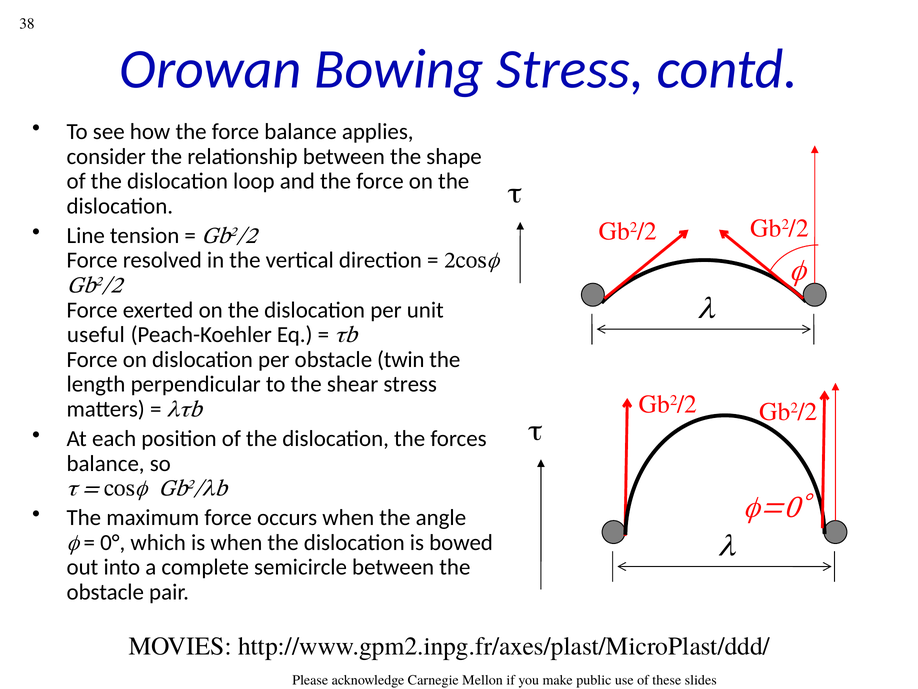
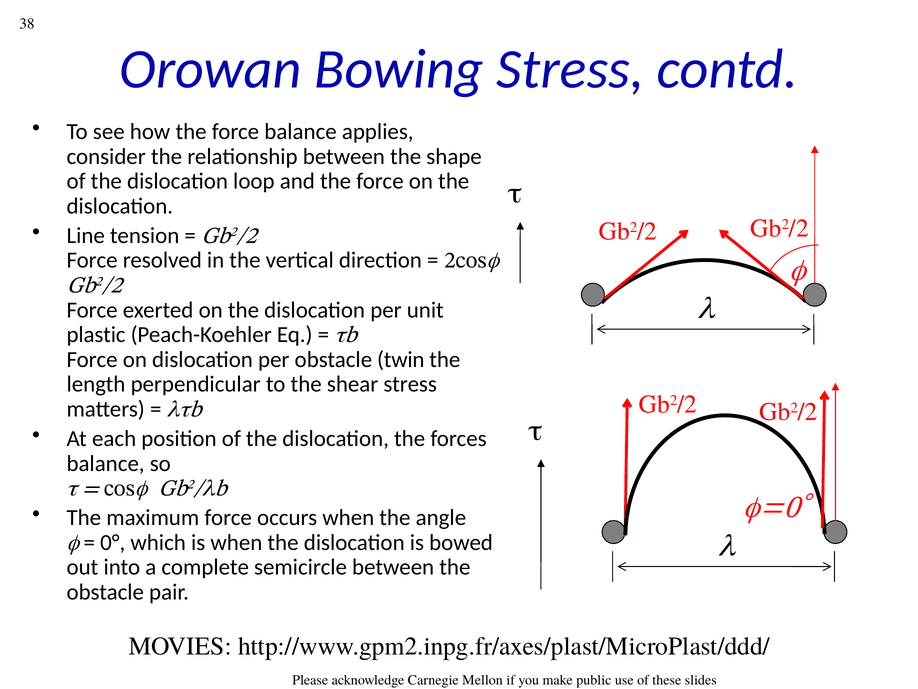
useful: useful -> plastic
